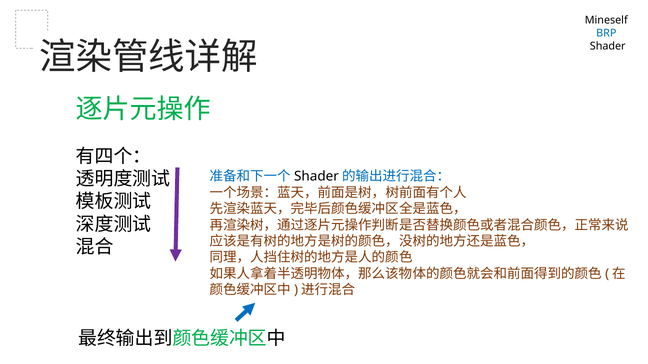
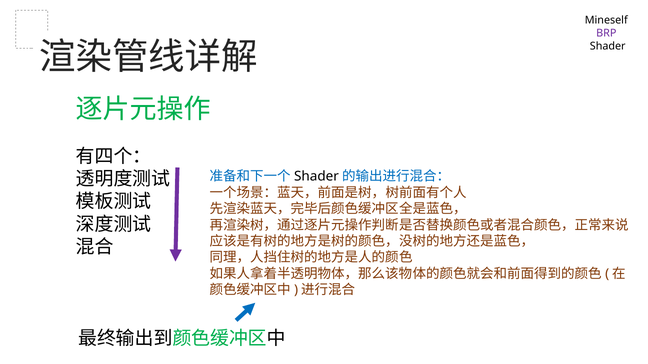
BRP colour: blue -> purple
